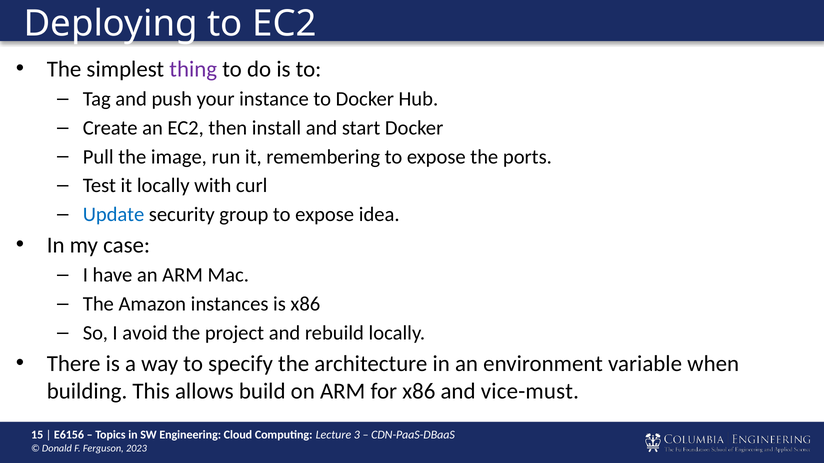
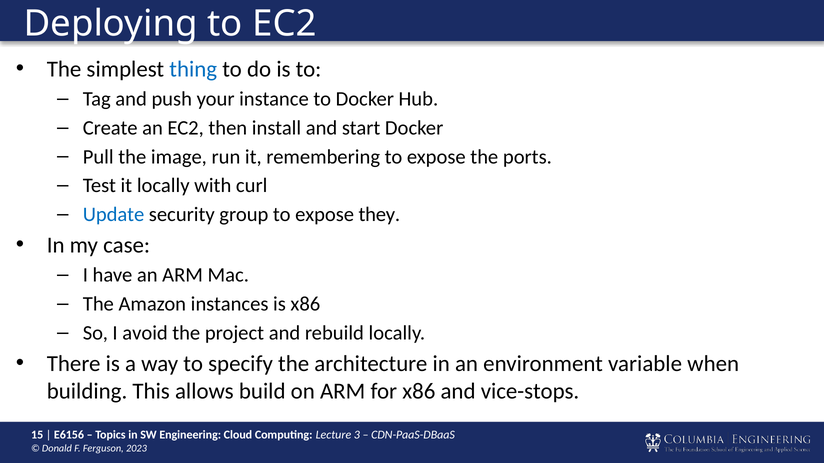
thing colour: purple -> blue
idea: idea -> they
vice-must: vice-must -> vice-stops
